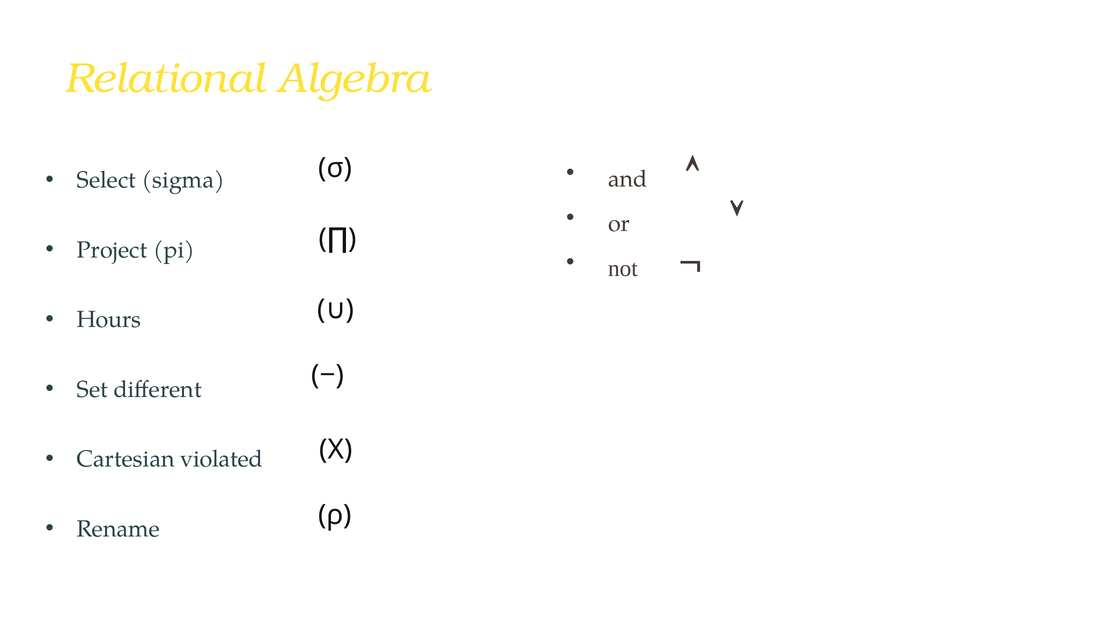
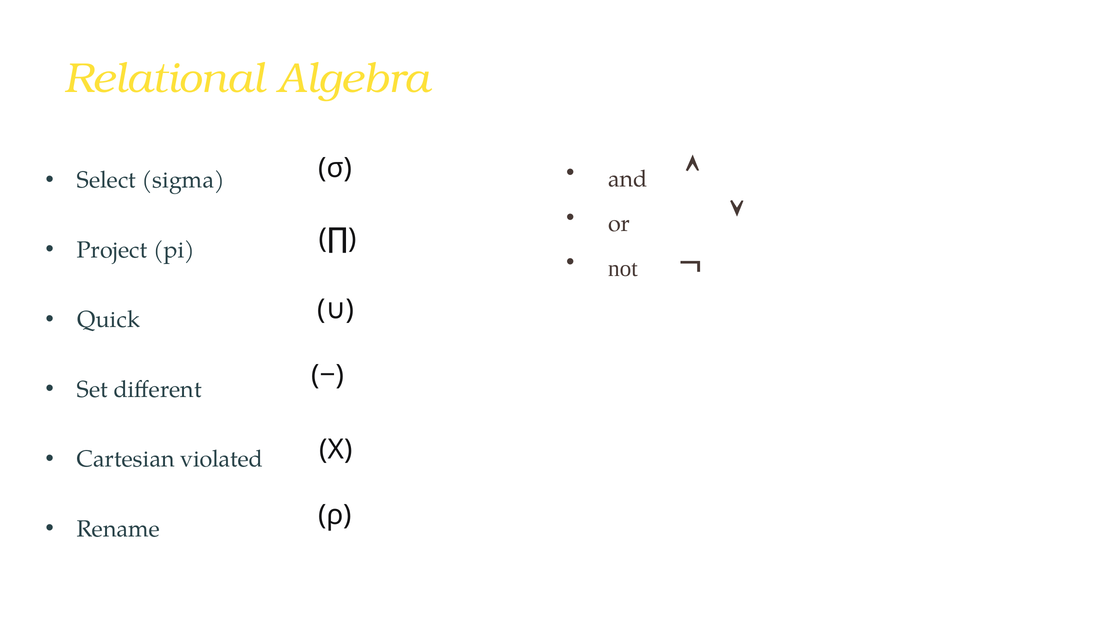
Hours: Hours -> Quick
